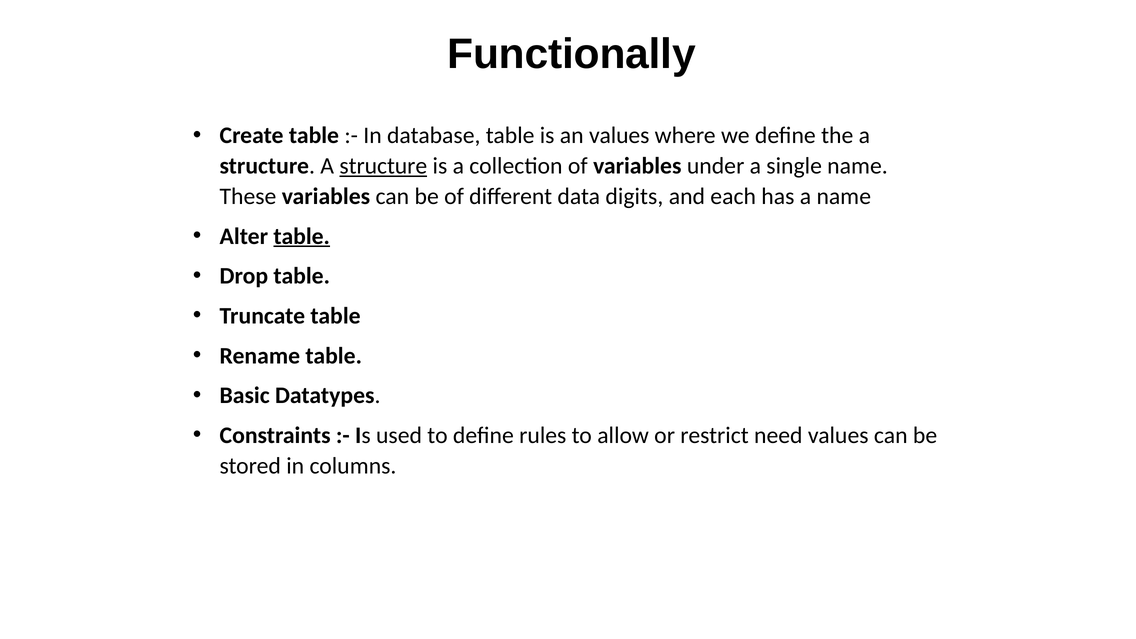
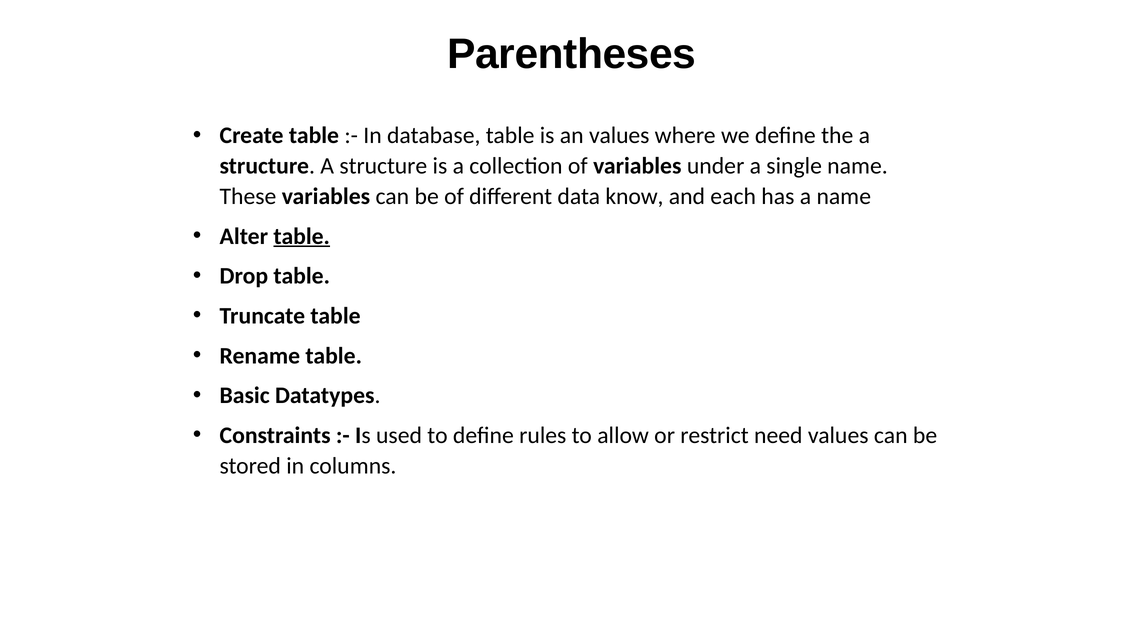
Functionally: Functionally -> Parentheses
structure at (383, 166) underline: present -> none
digits: digits -> know
